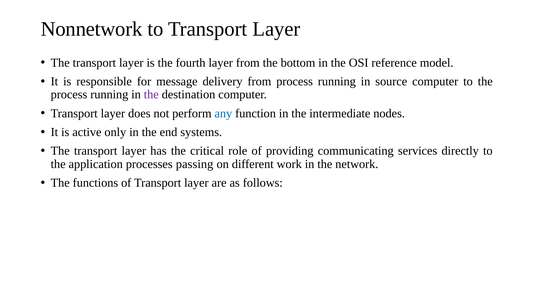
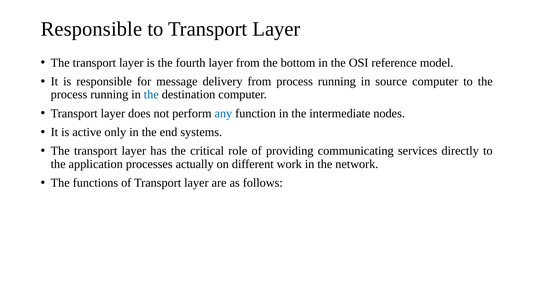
Nonnetwork at (92, 29): Nonnetwork -> Responsible
the at (151, 95) colour: purple -> blue
passing: passing -> actually
